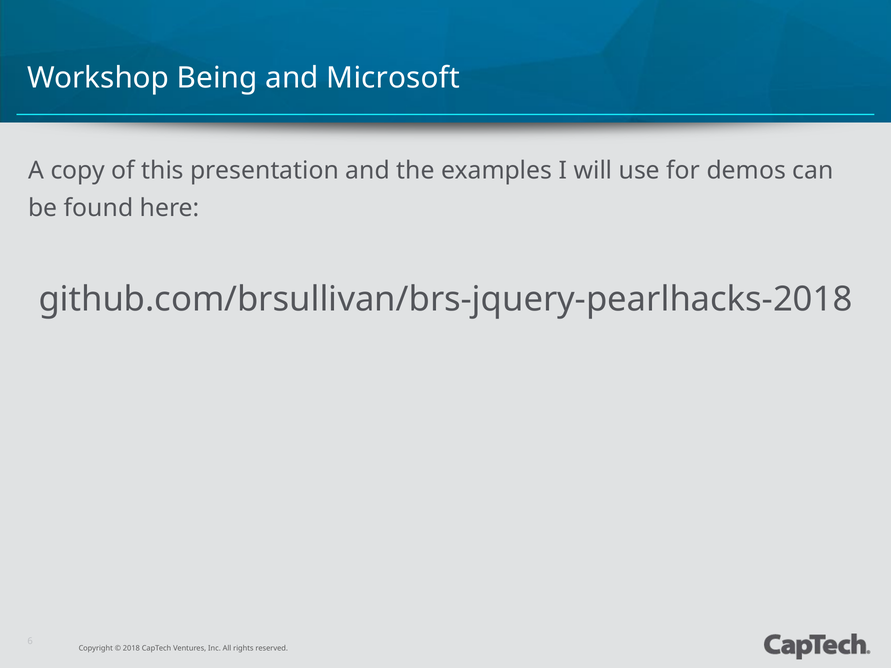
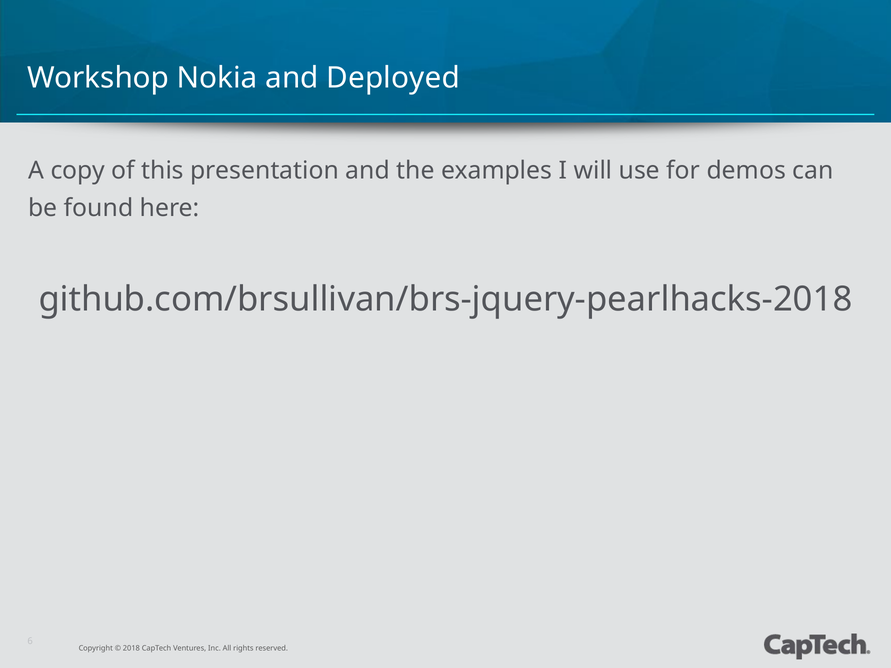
Being: Being -> Nokia
Microsoft: Microsoft -> Deployed
